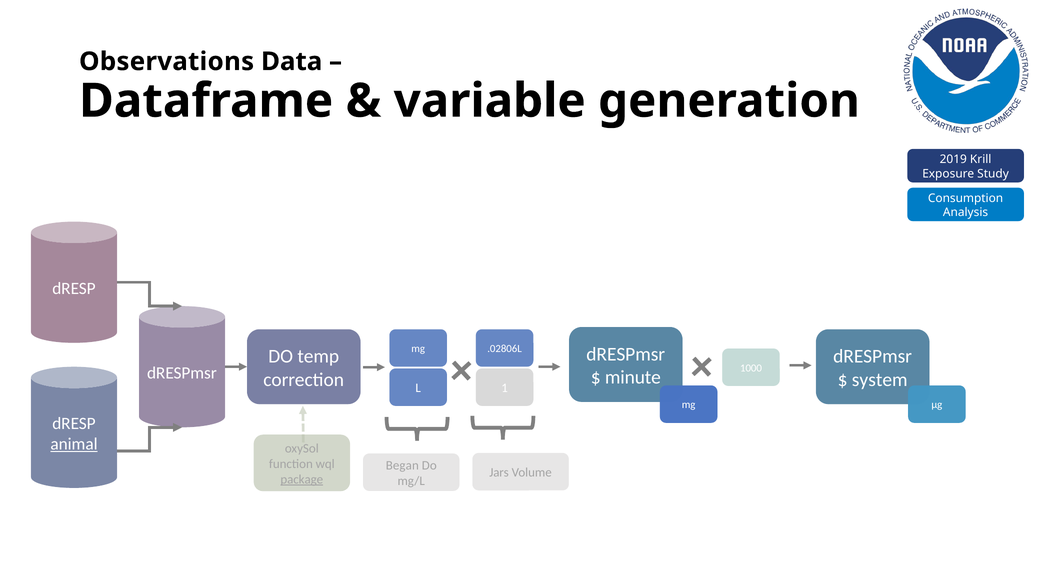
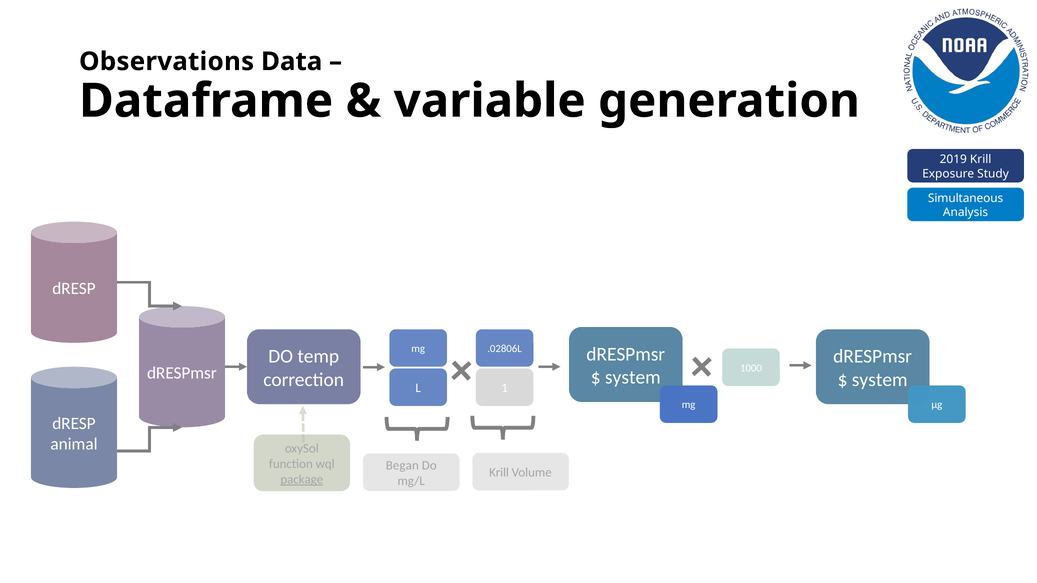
Consumption: Consumption -> Simultaneous
minute at (633, 378): minute -> system
animal underline: present -> none
Jars at (499, 473): Jars -> Krill
